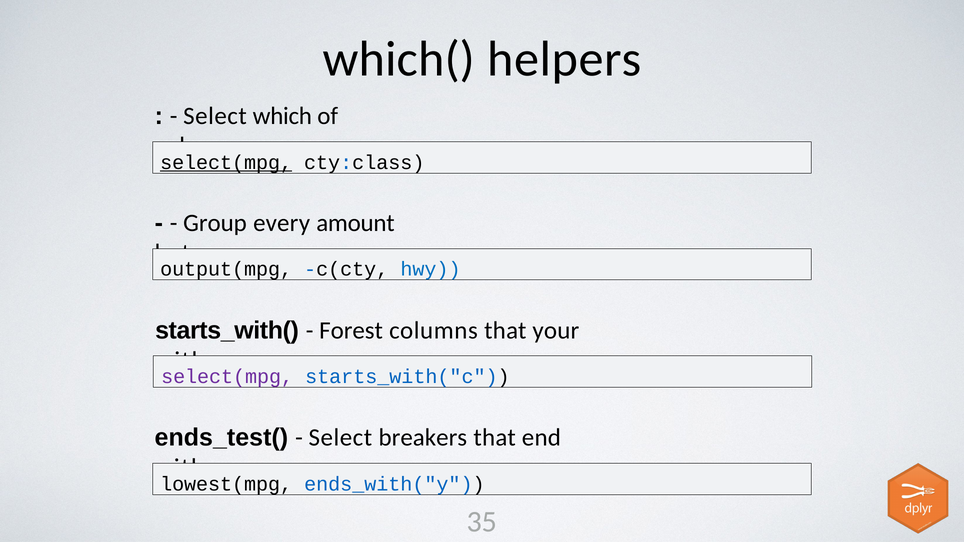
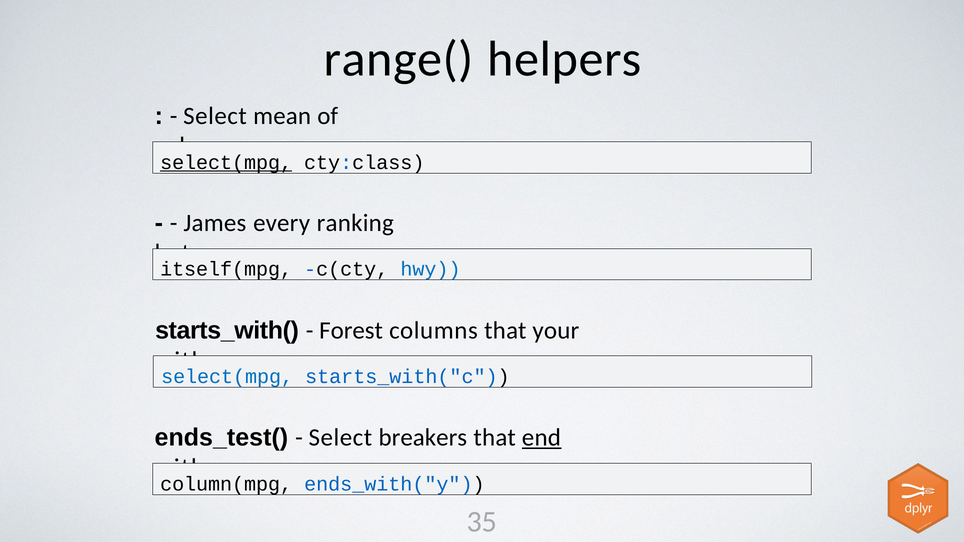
which(: which( -> range(
which: which -> mean
Group: Group -> James
amount: amount -> ranking
output(mpg: output(mpg -> itself(mpg
select(mpg at (227, 377) colour: purple -> blue
end underline: none -> present
lowest(mpg: lowest(mpg -> column(mpg
